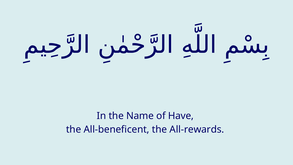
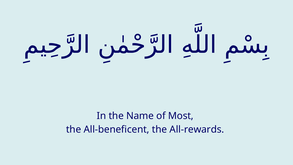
Have: Have -> Most
